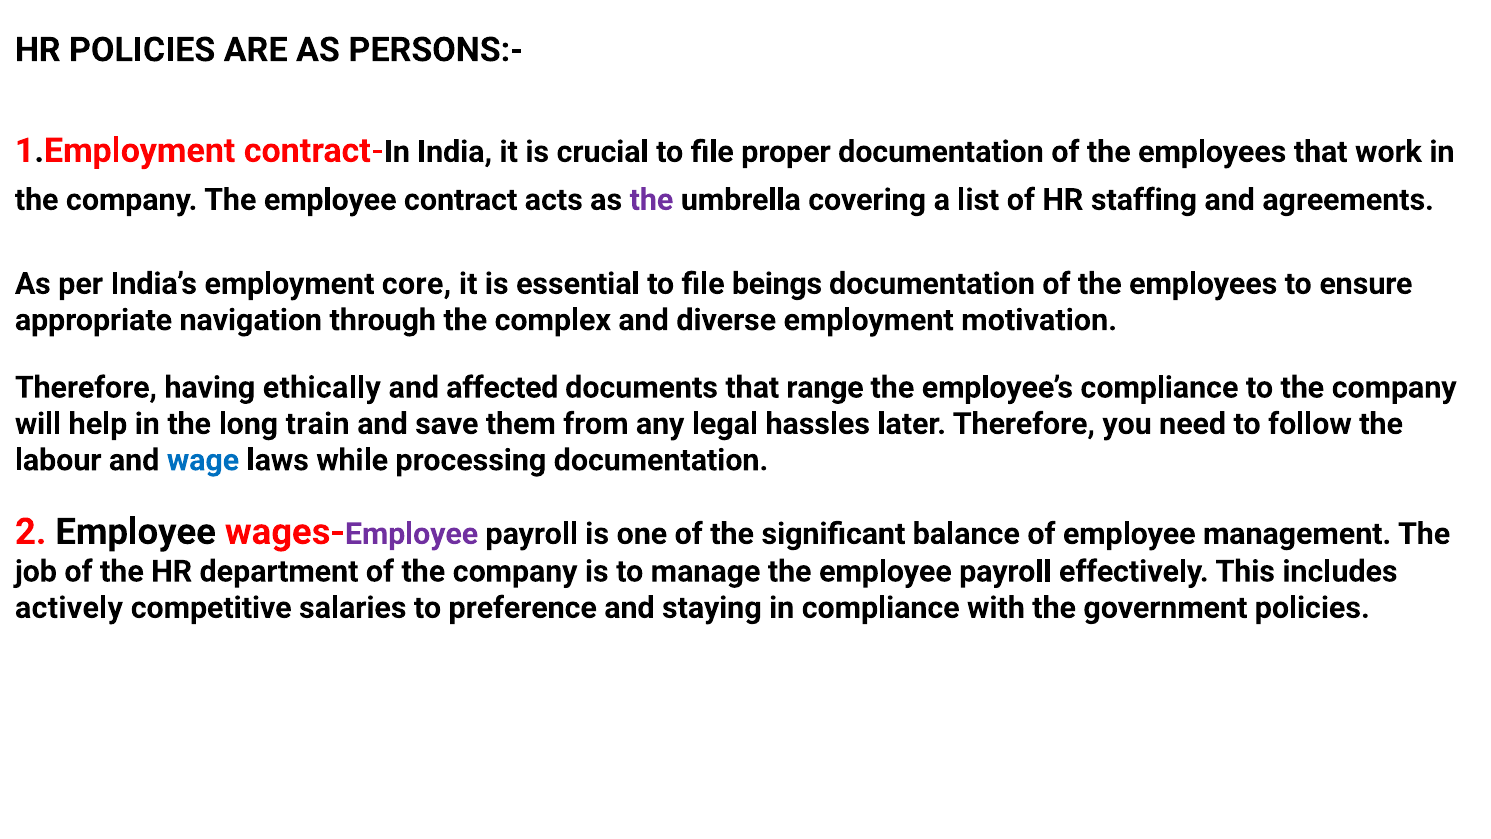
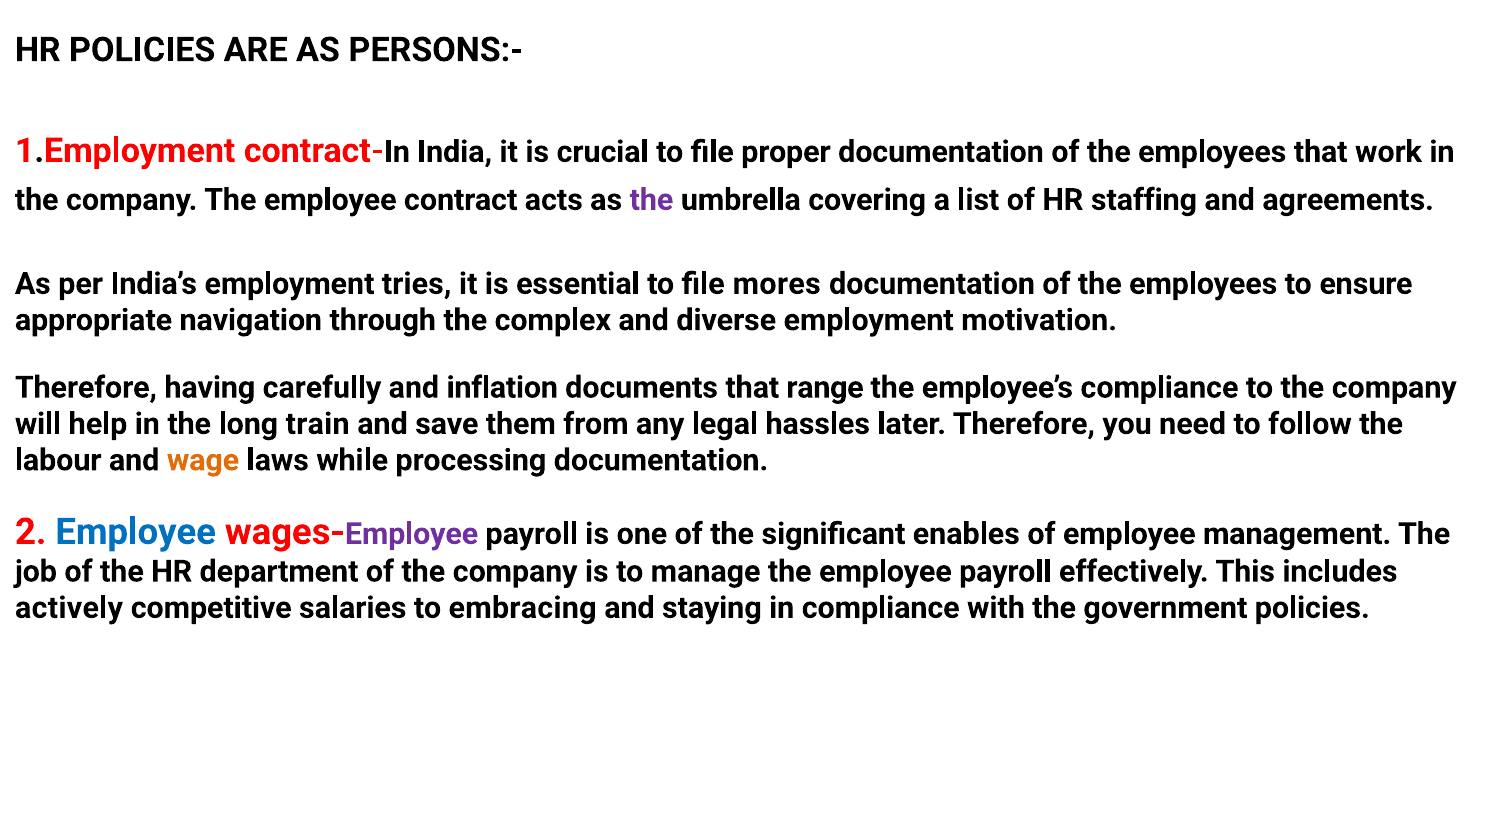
core: core -> tries
beings: beings -> mores
ethically: ethically -> carefully
affected: affected -> inflation
wage colour: blue -> orange
Employee at (136, 532) colour: black -> blue
balance: balance -> enables
preference: preference -> embracing
